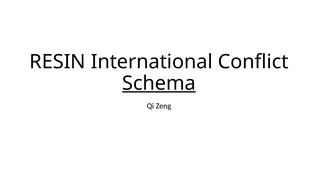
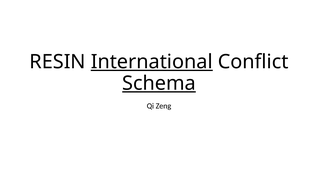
International underline: none -> present
